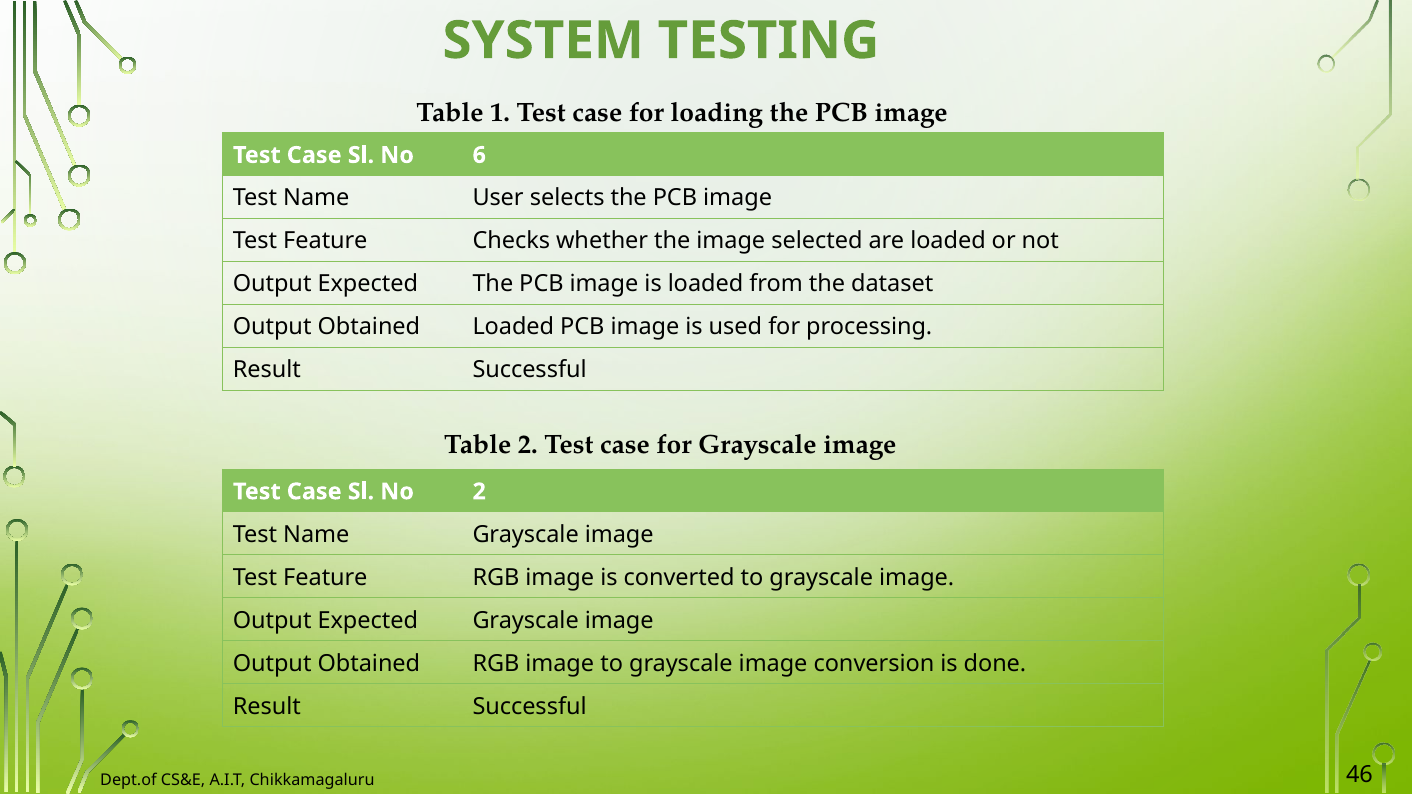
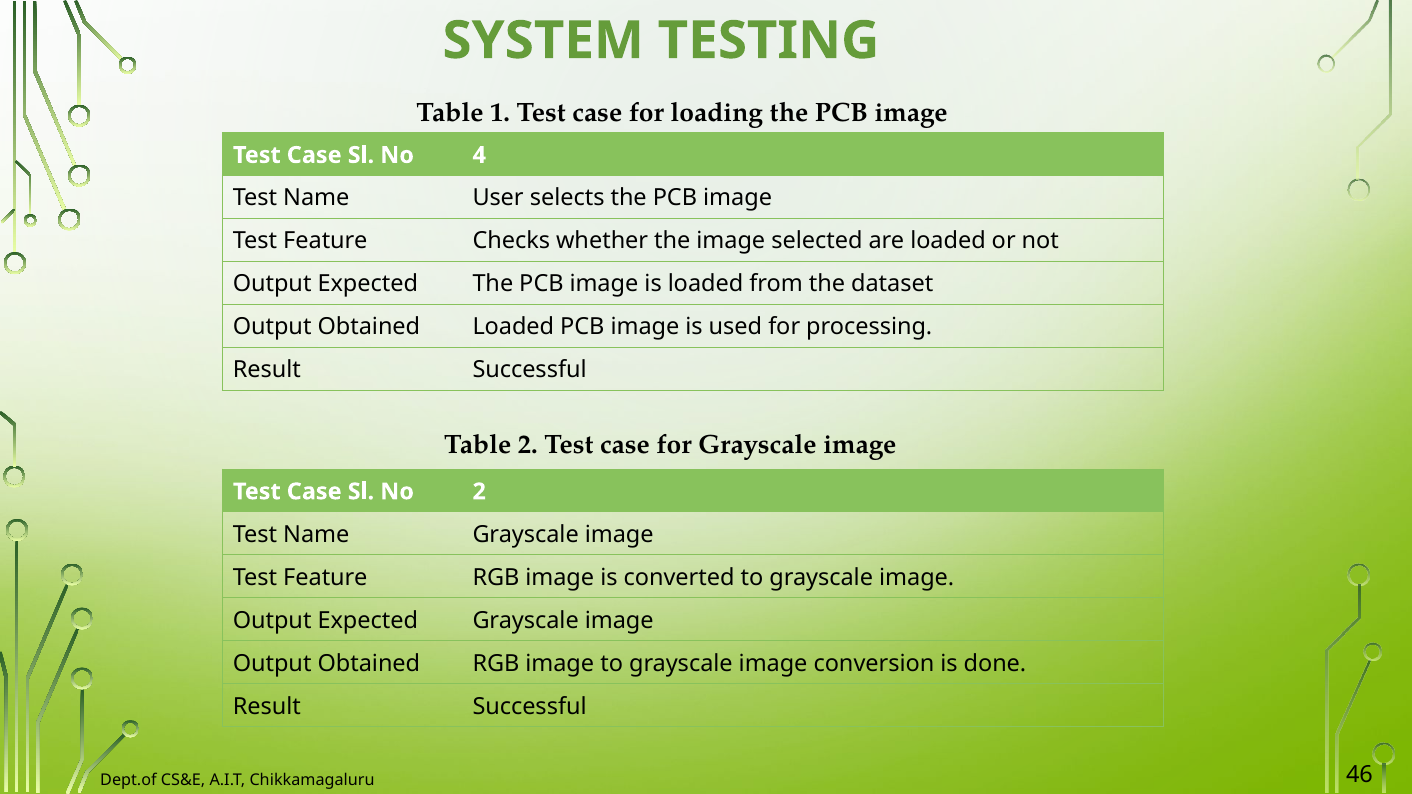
6: 6 -> 4
